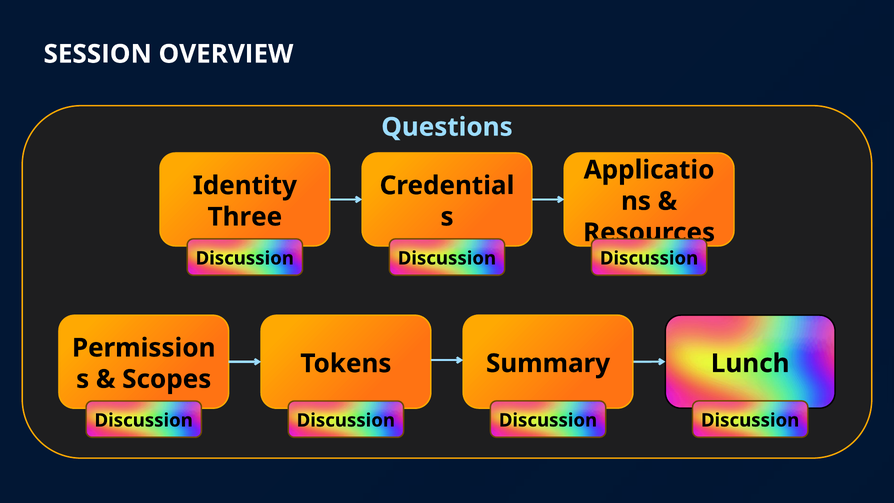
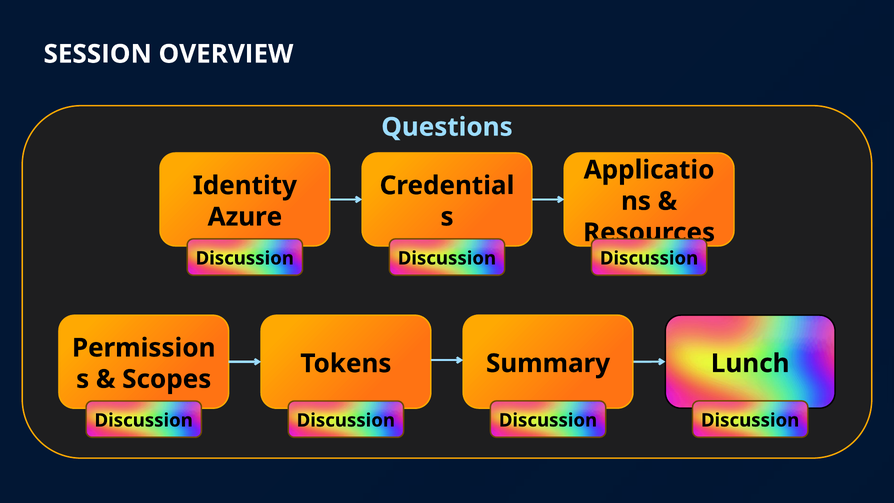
Three: Three -> Azure
